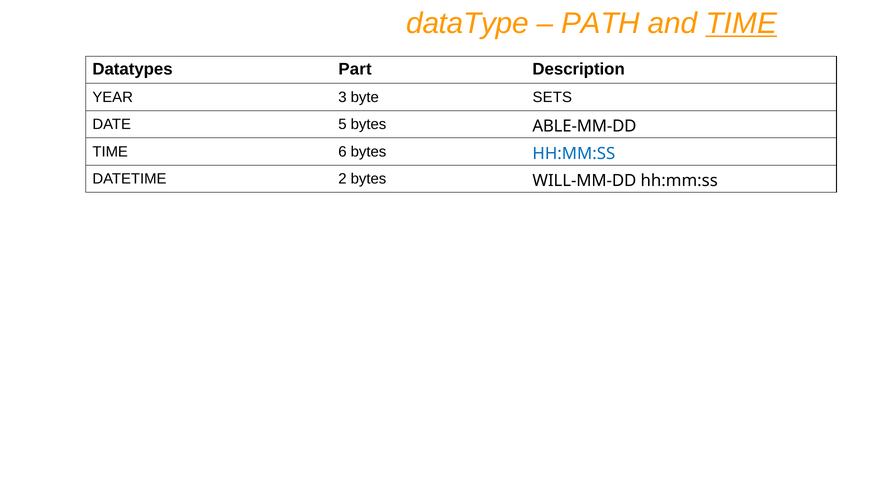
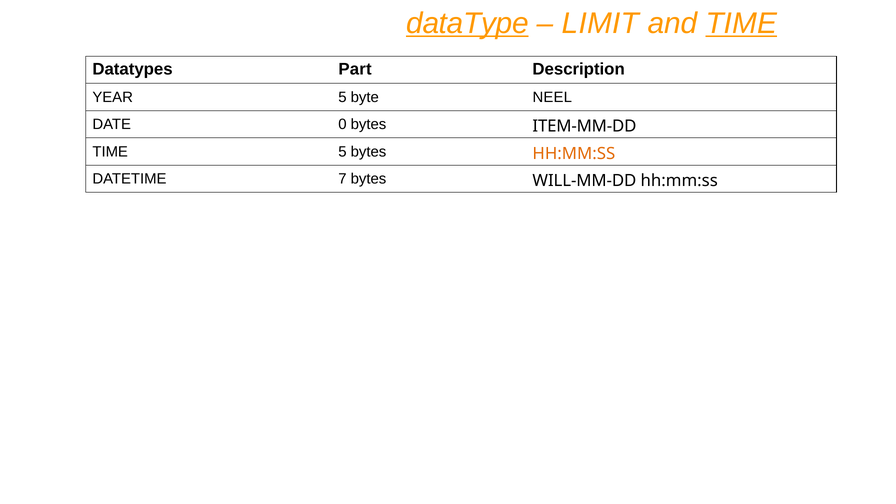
dataType underline: none -> present
PATH: PATH -> LIMIT
YEAR 3: 3 -> 5
SETS: SETS -> NEEL
5: 5 -> 0
ABLE-MM-DD: ABLE-MM-DD -> ITEM-MM-DD
TIME 6: 6 -> 5
HH:MM:SS at (574, 154) colour: blue -> orange
2: 2 -> 7
